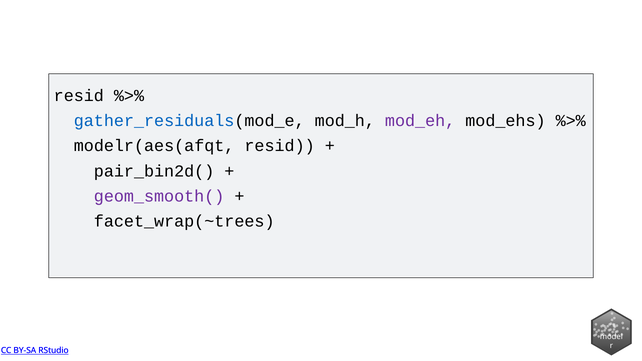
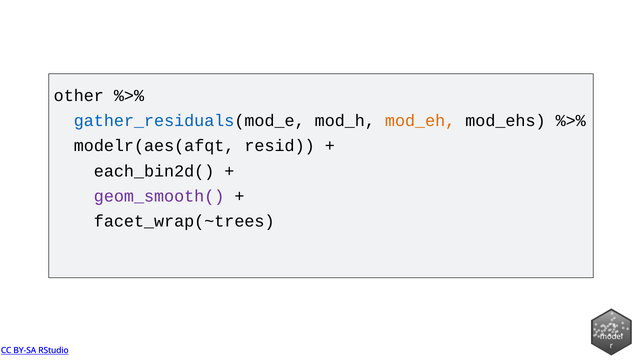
resid at (79, 96): resid -> other
mod_eh colour: purple -> orange
pair_bin2d(: pair_bin2d( -> each_bin2d(
